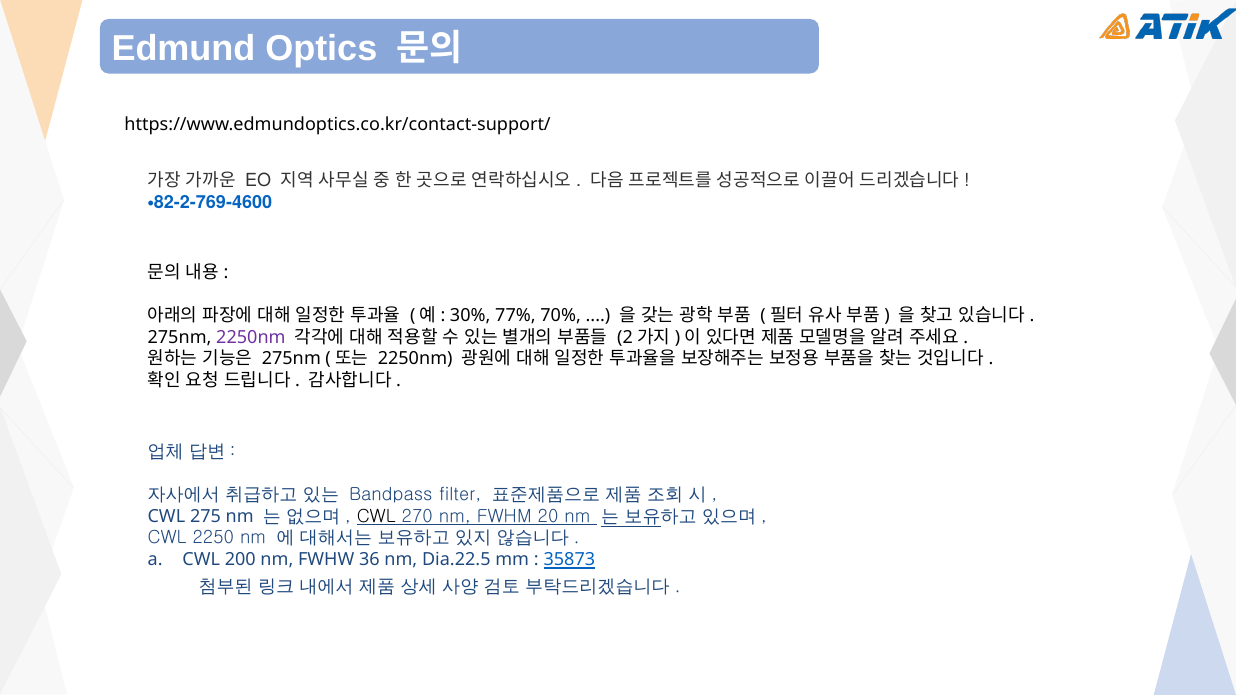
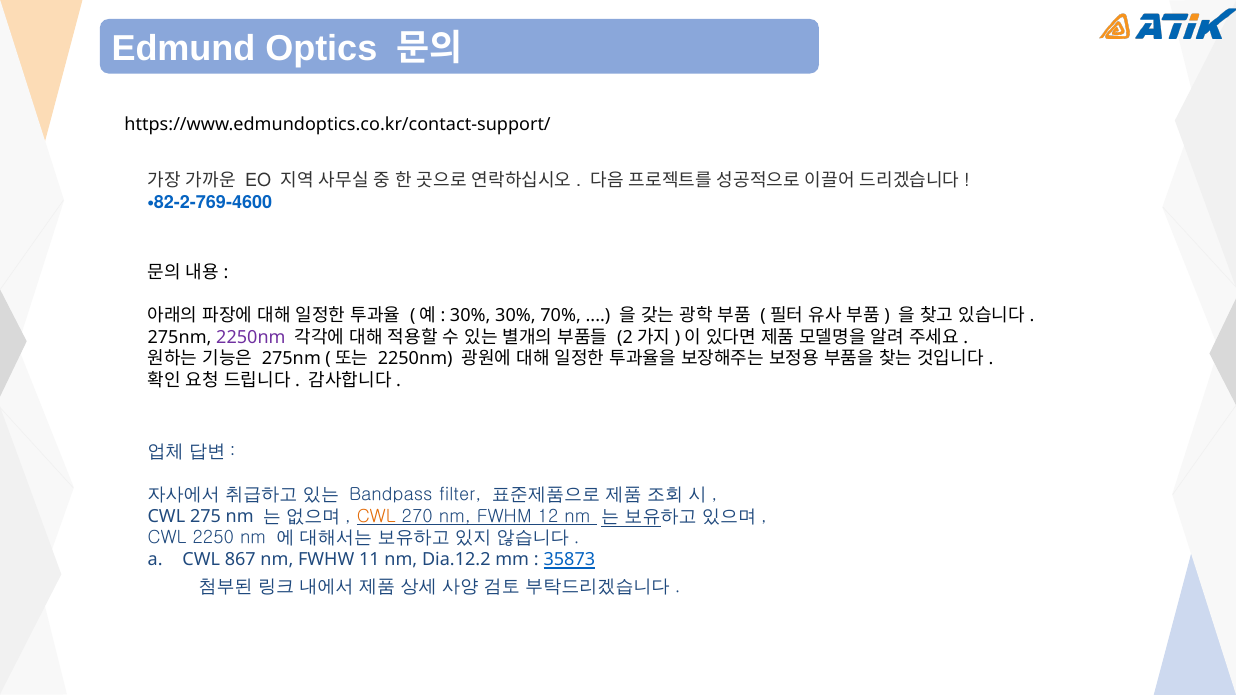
30% 77%: 77% -> 30%
CWL at (376, 517) colour: black -> orange
20: 20 -> 12
200: 200 -> 867
36: 36 -> 11
Dia.22.5: Dia.22.5 -> Dia.12.2
